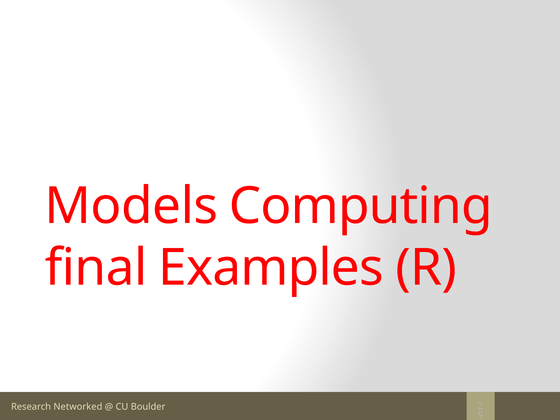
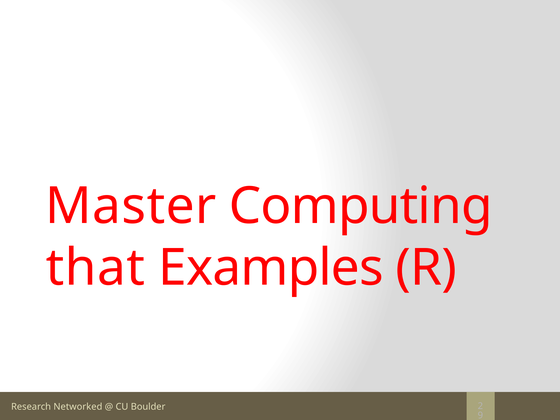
Models: Models -> Master
final: final -> that
